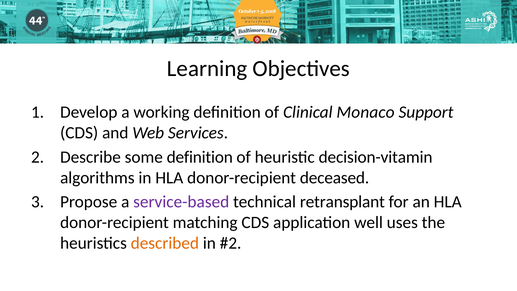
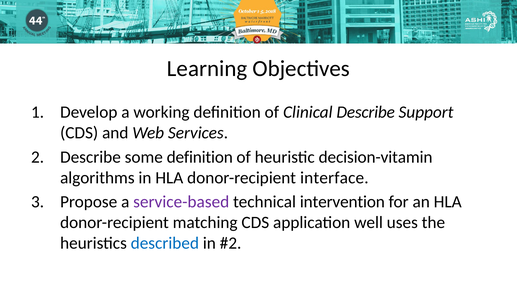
Clinical Monaco: Monaco -> Describe
deceased: deceased -> interface
retransplant: retransplant -> intervention
described colour: orange -> blue
